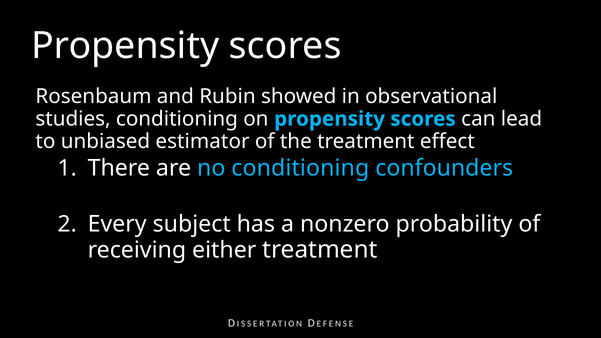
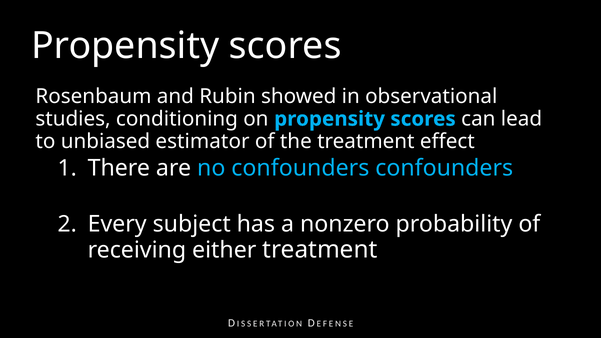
no conditioning: conditioning -> confounders
